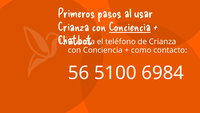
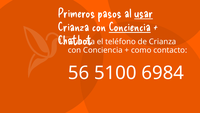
usar underline: none -> present
